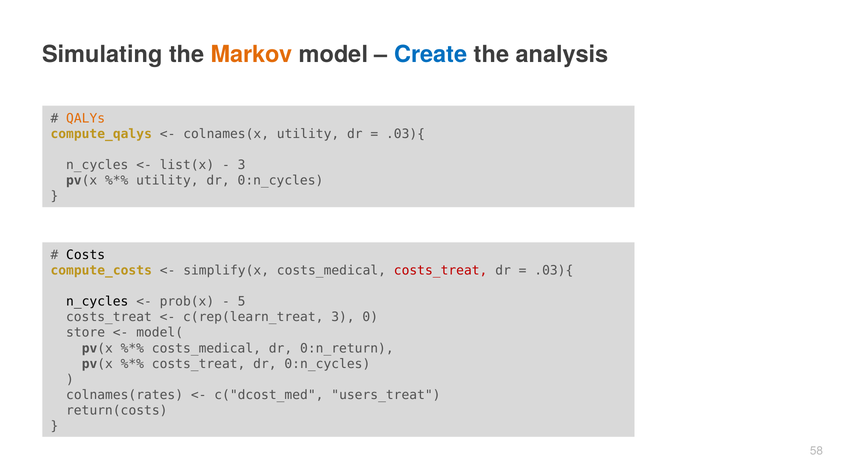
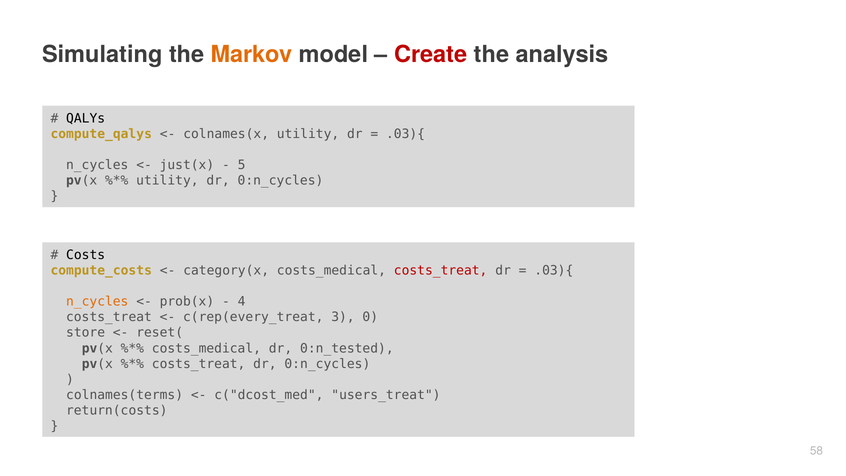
Create colour: blue -> red
QALYs colour: orange -> black
list(x: list(x -> just(x
3 at (242, 165): 3 -> 5
simplify(x: simplify(x -> category(x
n_cycles at (97, 302) colour: black -> orange
5: 5 -> 4
c(rep(learn_treat: c(rep(learn_treat -> c(rep(every_treat
model(: model( -> reset(
0:n_return: 0:n_return -> 0:n_tested
colnames(rates: colnames(rates -> colnames(terms
